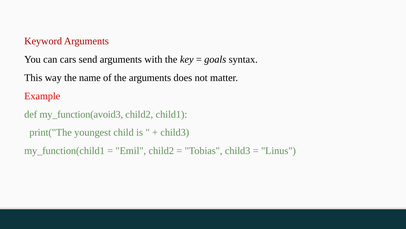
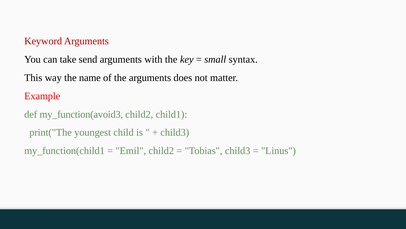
cars: cars -> take
goals: goals -> small
